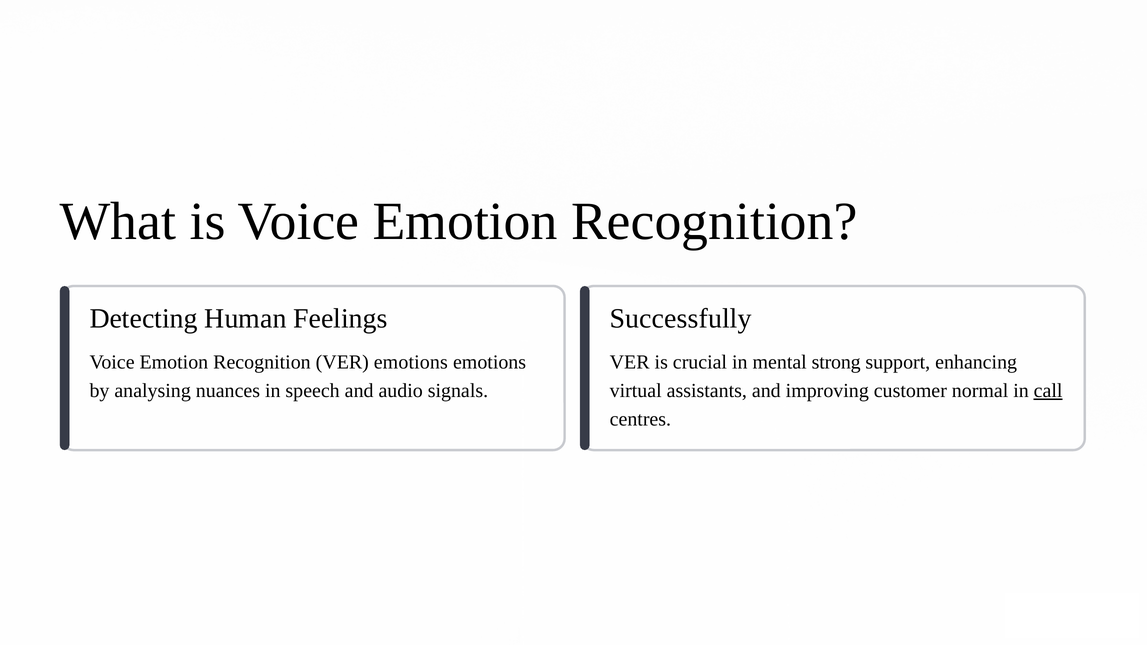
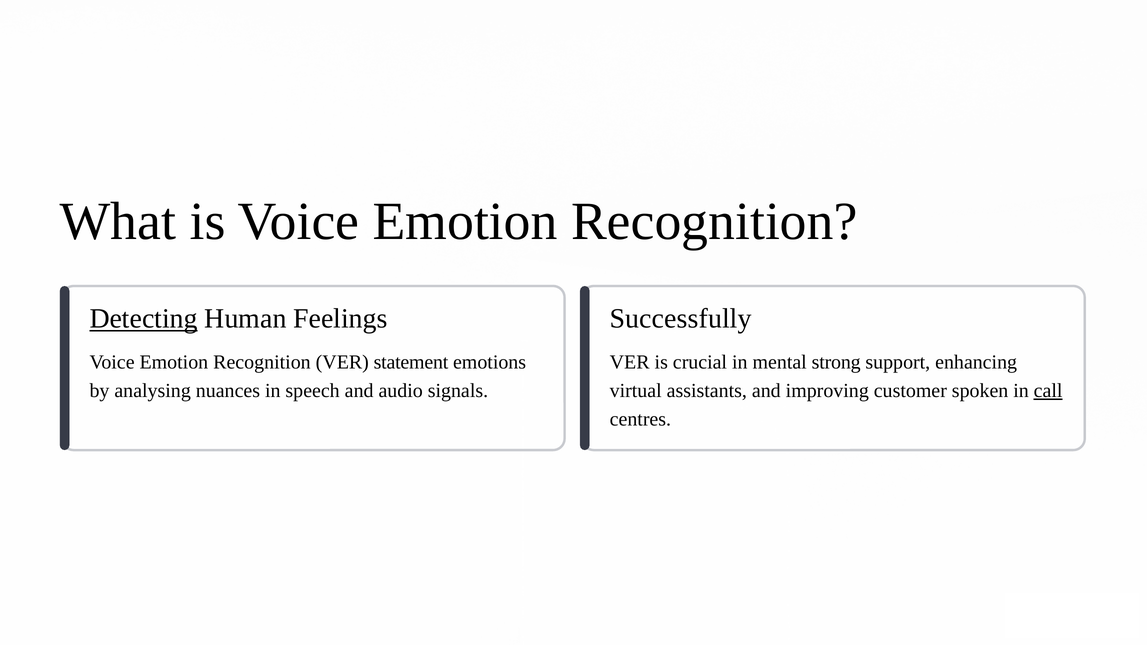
Detecting underline: none -> present
VER emotions: emotions -> statement
normal: normal -> spoken
